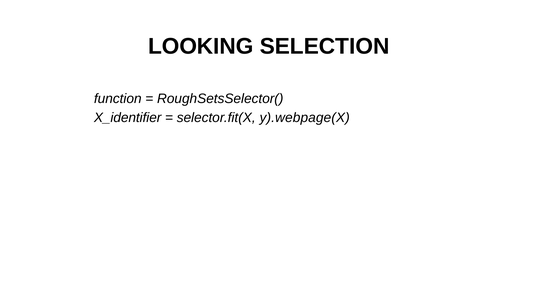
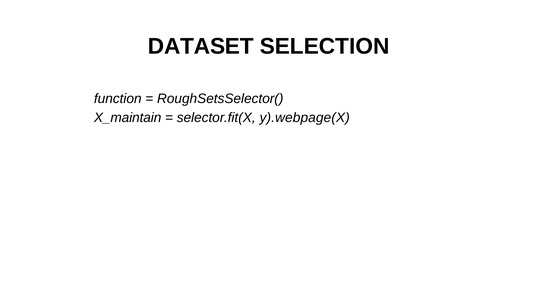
LOOKING: LOOKING -> DATASET
X_identifier: X_identifier -> X_maintain
